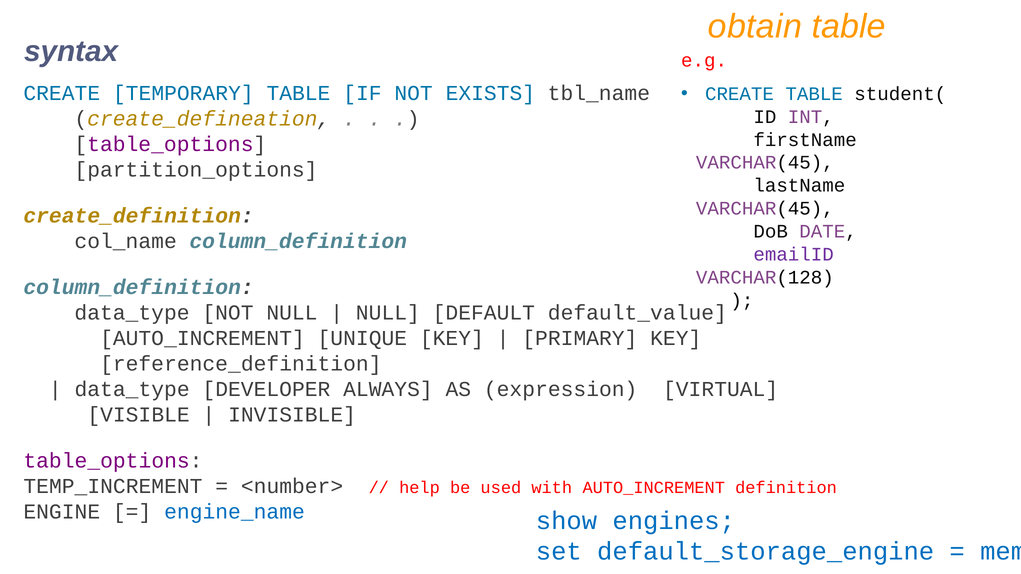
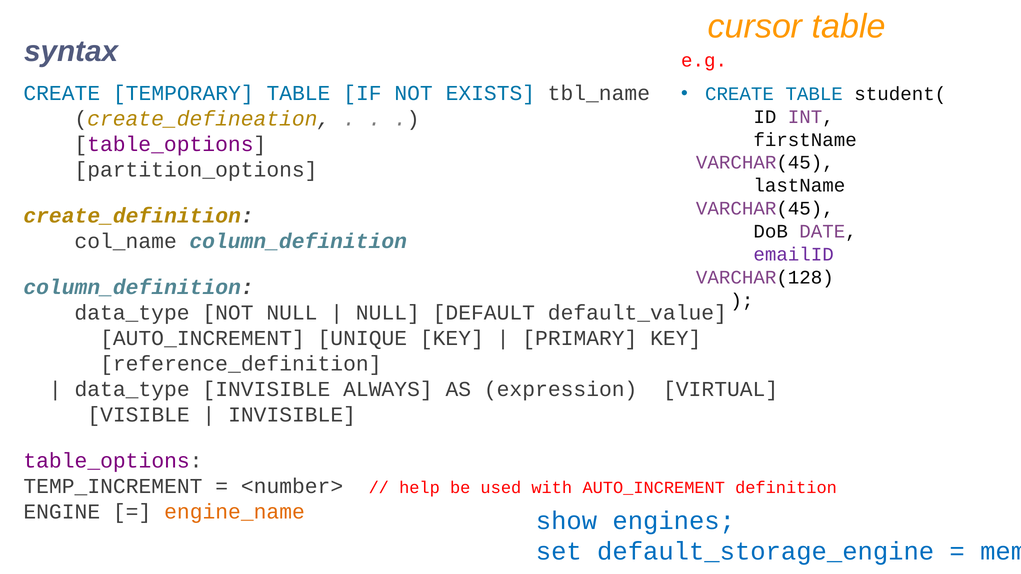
obtain: obtain -> cursor
data_type DEVELOPER: DEVELOPER -> INVISIBLE
engine_name colour: blue -> orange
